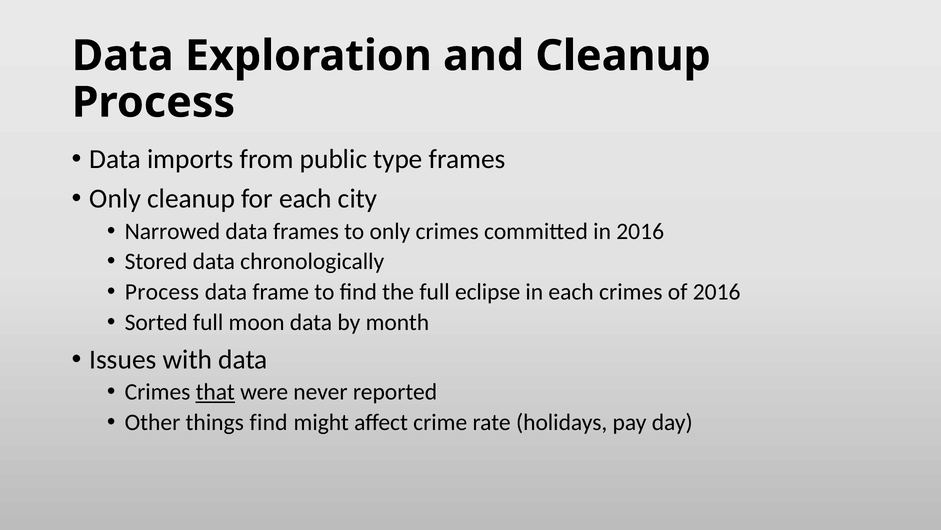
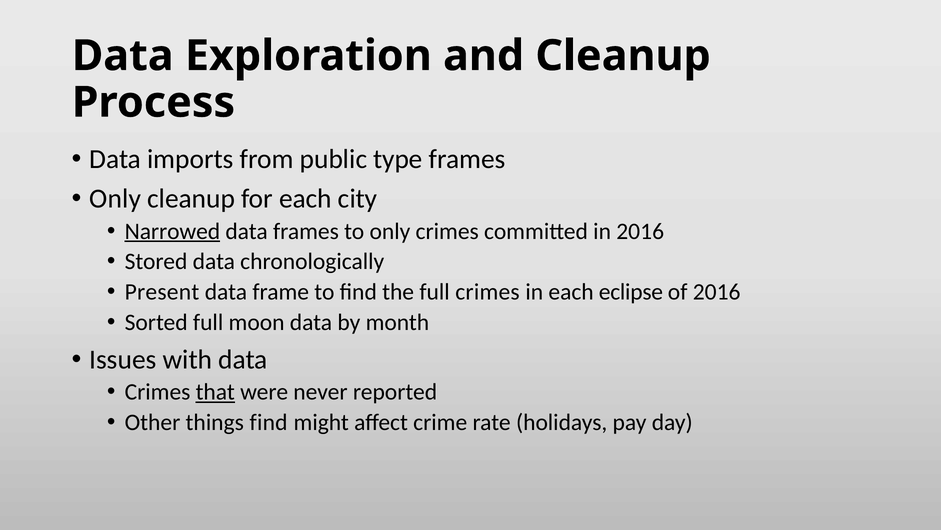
Narrowed underline: none -> present
Process at (162, 292): Process -> Present
full eclipse: eclipse -> crimes
each crimes: crimes -> eclipse
